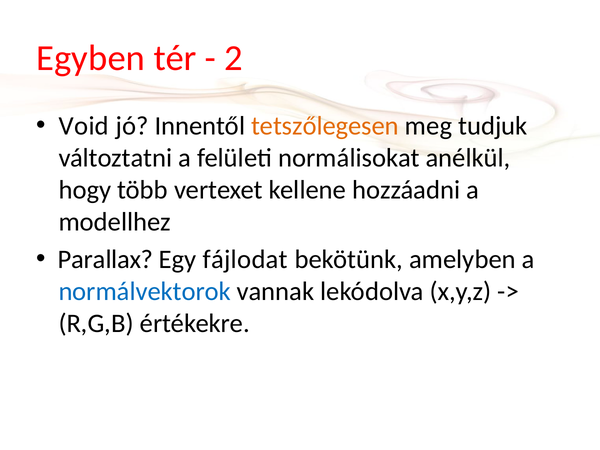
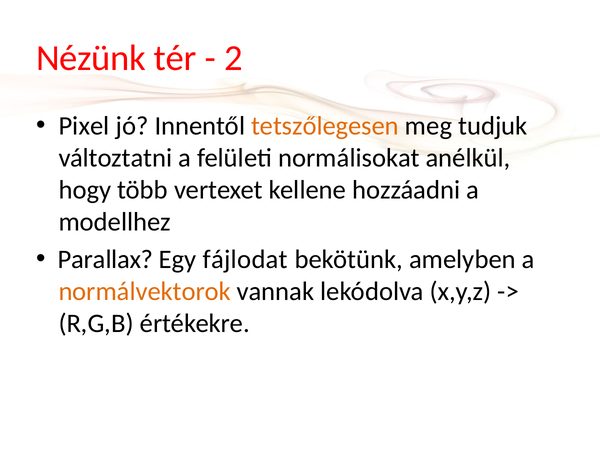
Egyben: Egyben -> Nézünk
Void: Void -> Pixel
normálvektorok colour: blue -> orange
